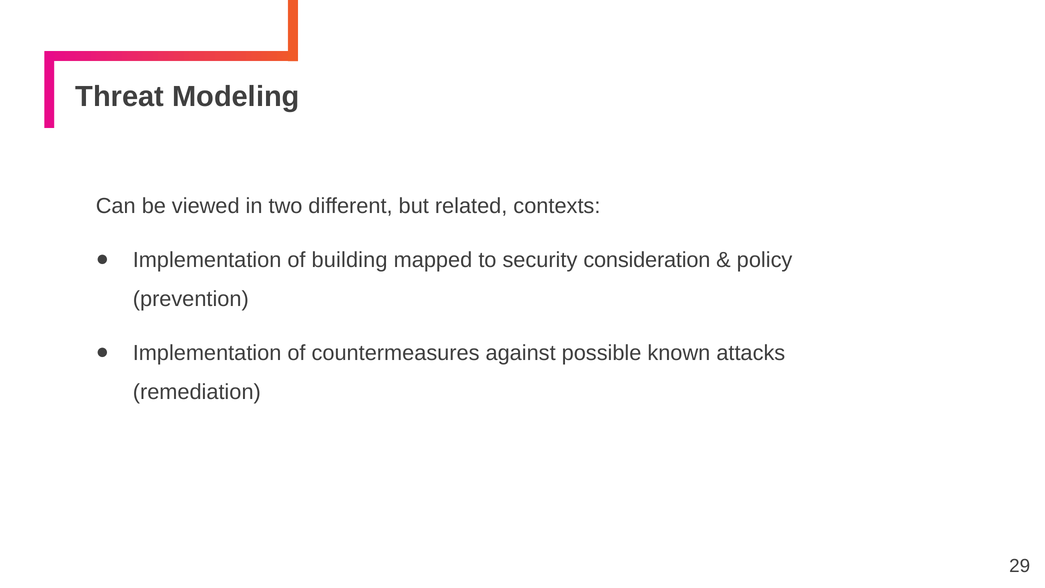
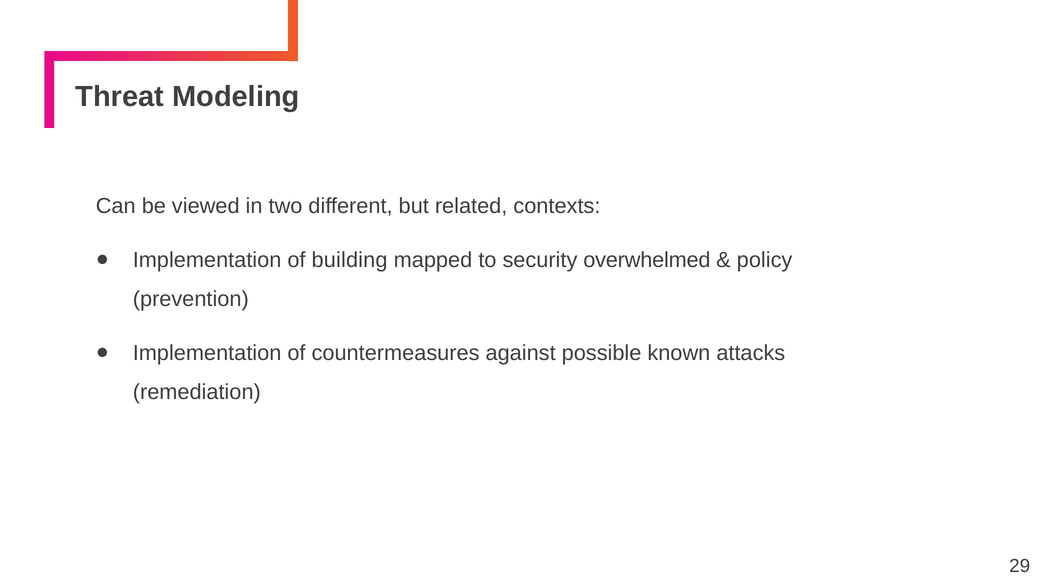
consideration: consideration -> overwhelmed
